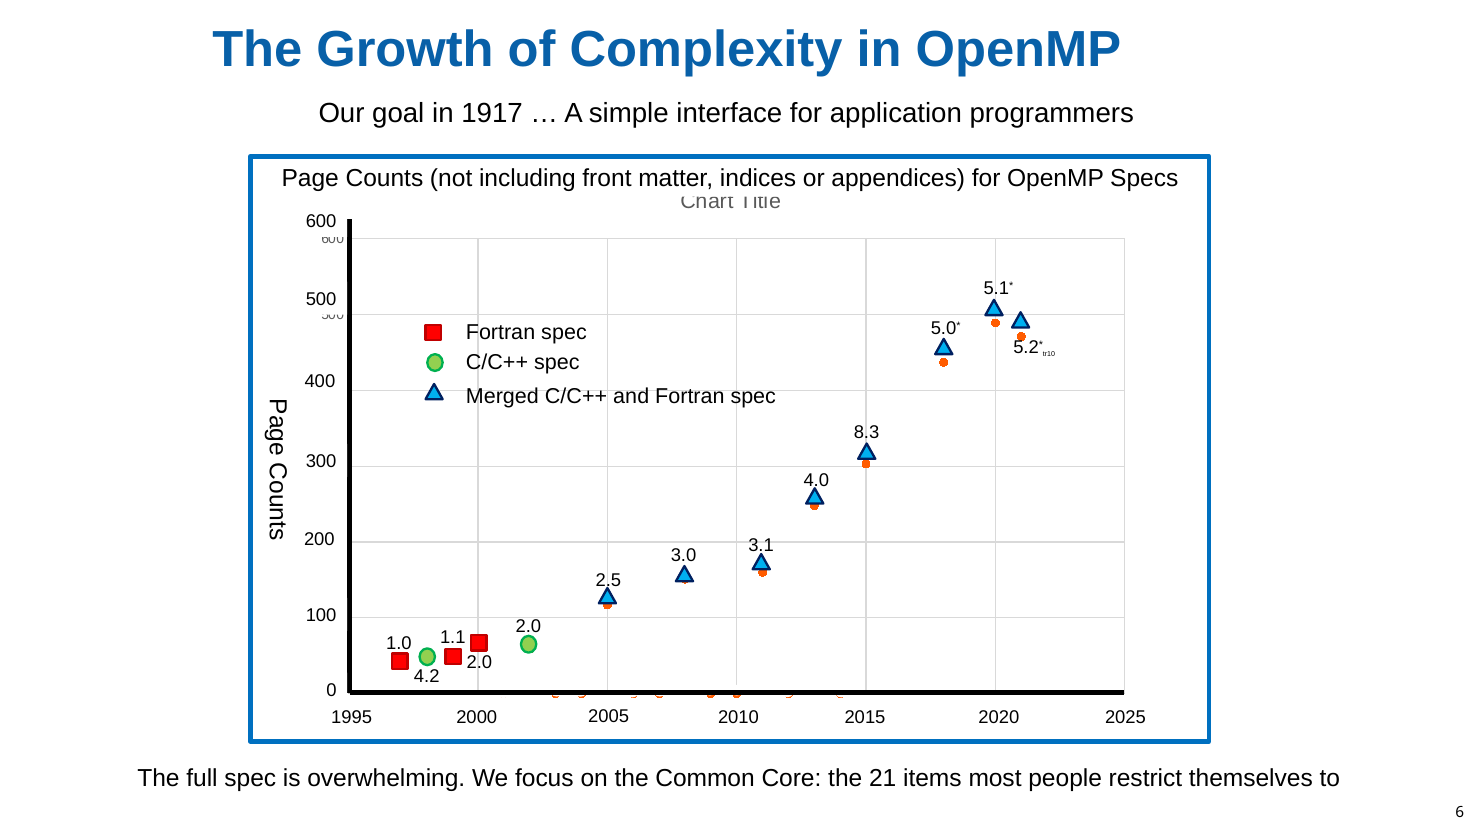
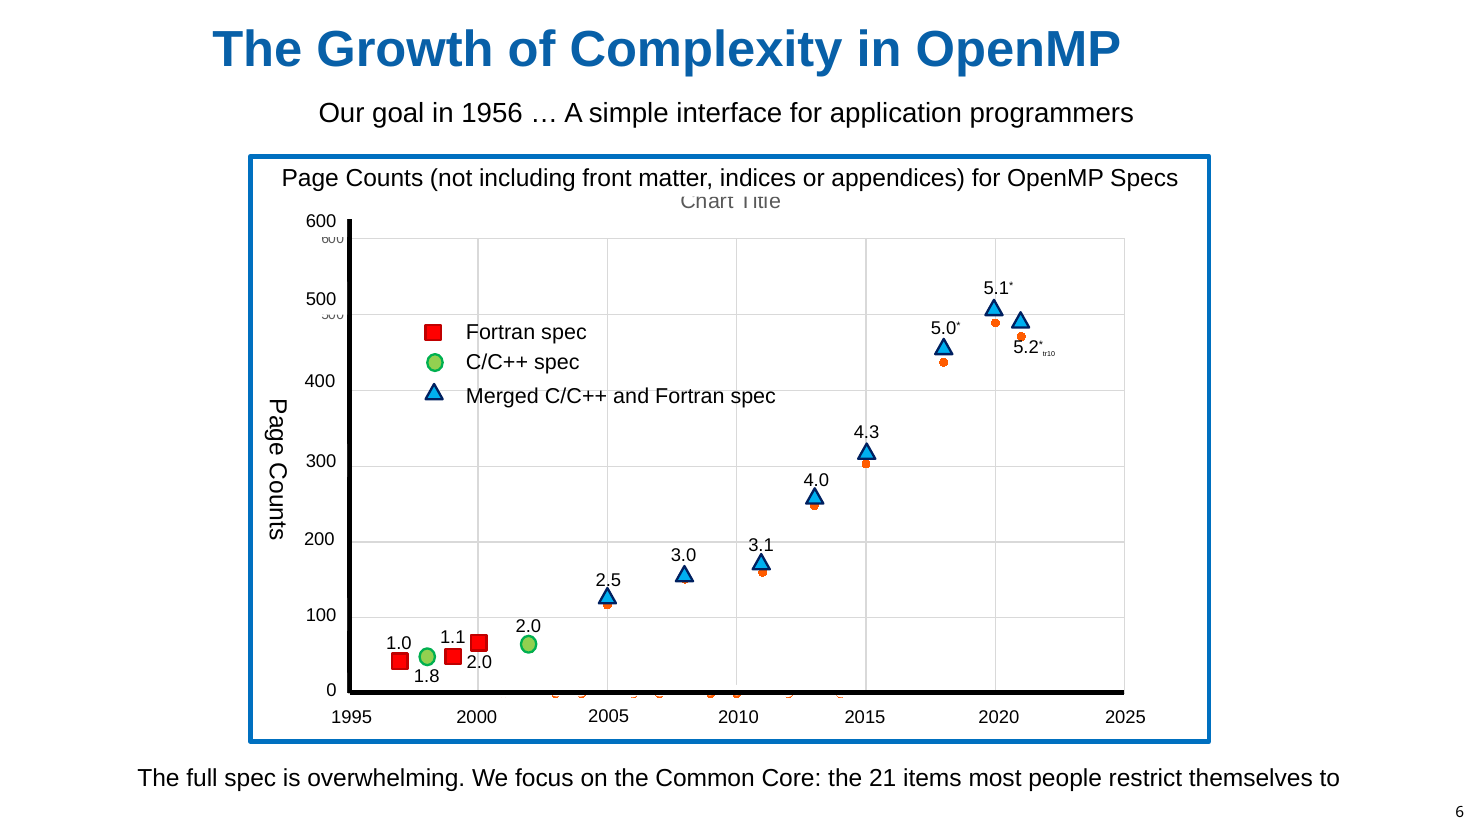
1917: 1917 -> 1956
8.3: 8.3 -> 4.3
4.2: 4.2 -> 1.8
